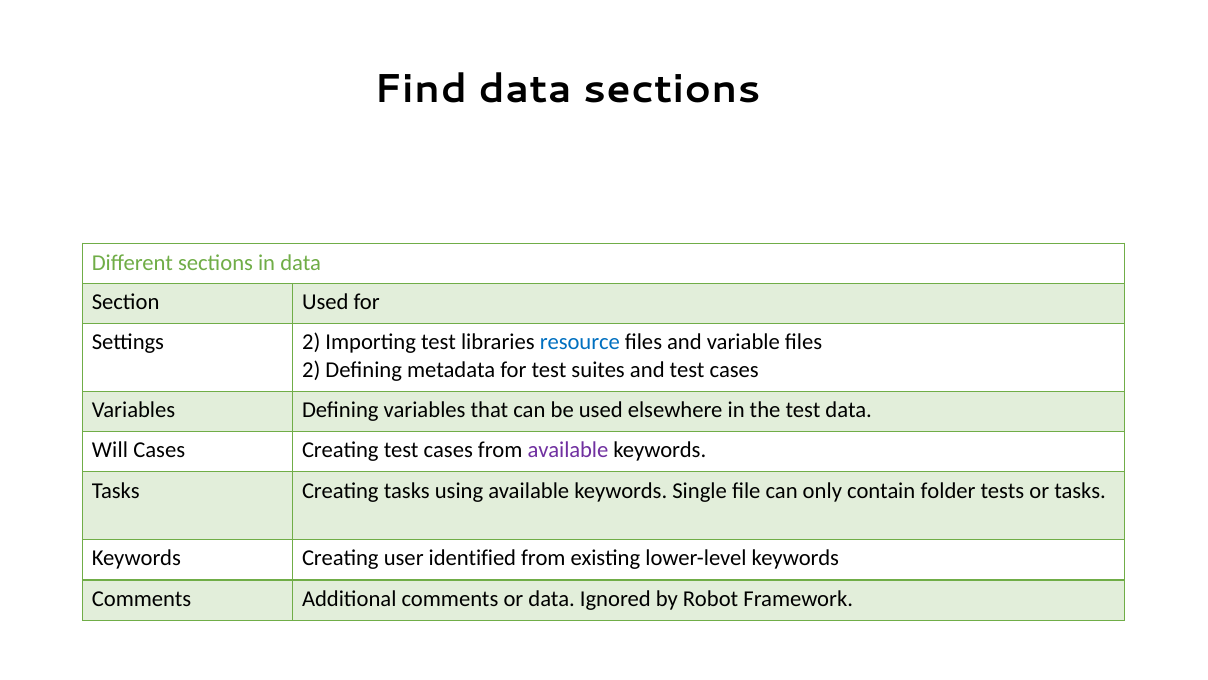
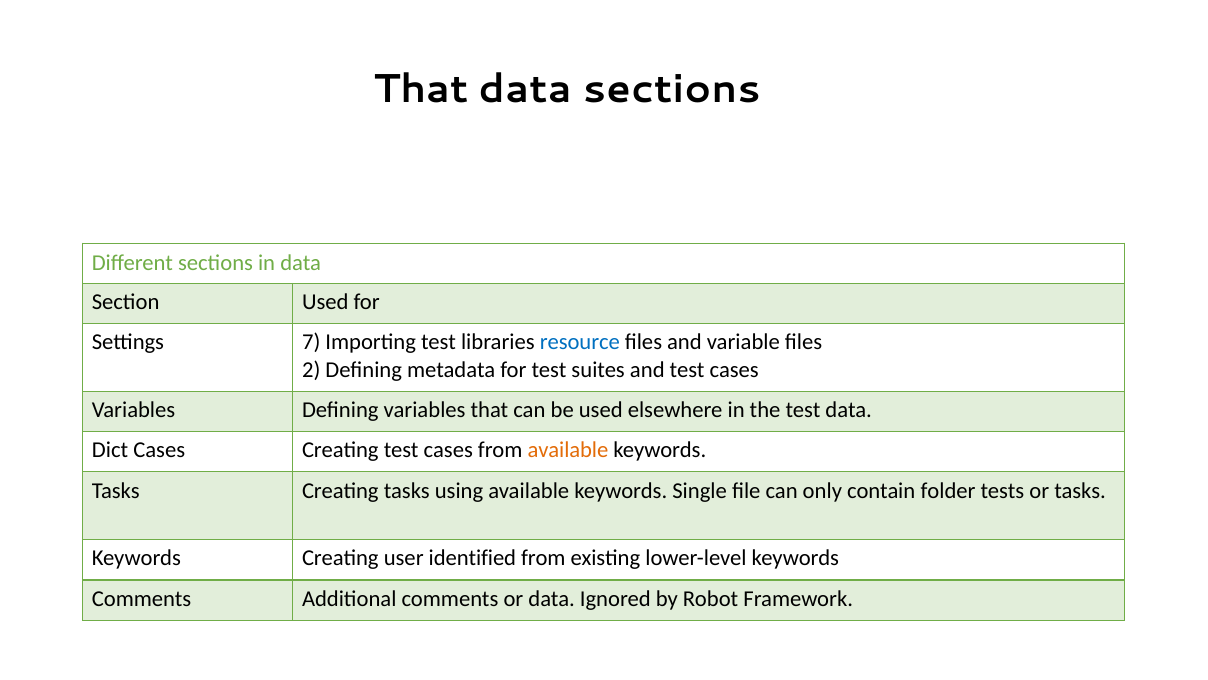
Find at (420, 89): Find -> That
Settings 2: 2 -> 7
Will: Will -> Dict
available at (568, 450) colour: purple -> orange
